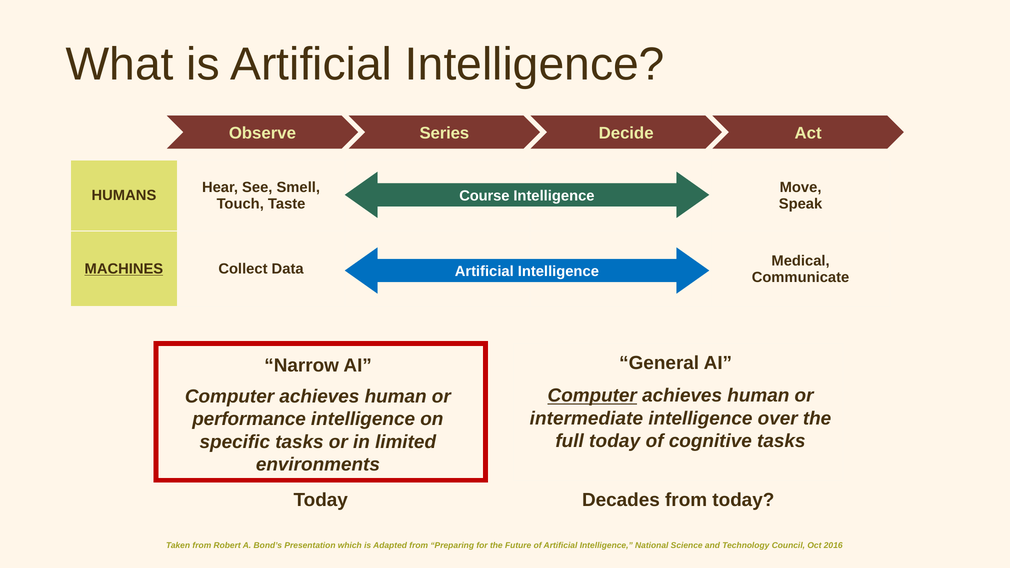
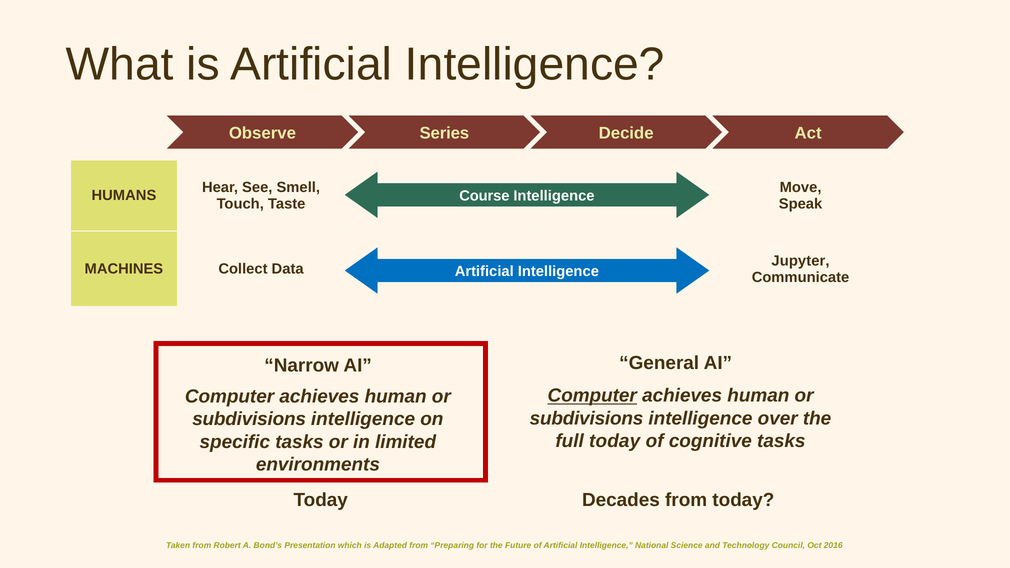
Medical: Medical -> Jupyter
MACHINES underline: present -> none
intermediate at (586, 419): intermediate -> subdivisions
performance at (249, 419): performance -> subdivisions
